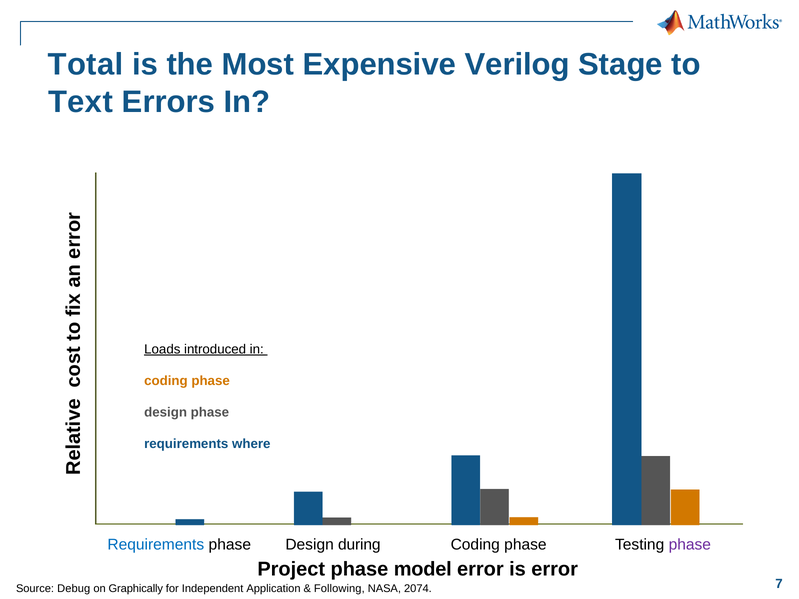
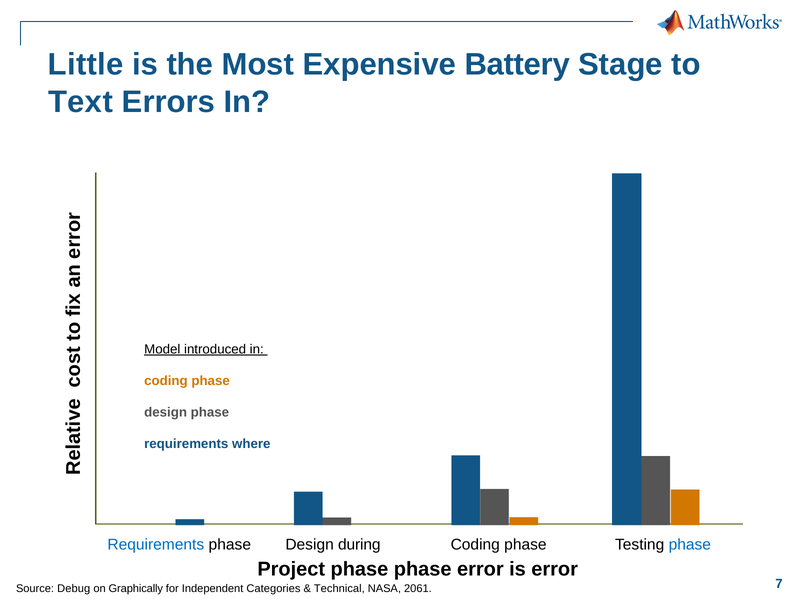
Total: Total -> Little
Verilog: Verilog -> Battery
Loads: Loads -> Model
phase at (690, 545) colour: purple -> blue
phase model: model -> phase
Application: Application -> Categories
Following: Following -> Technical
2074: 2074 -> 2061
